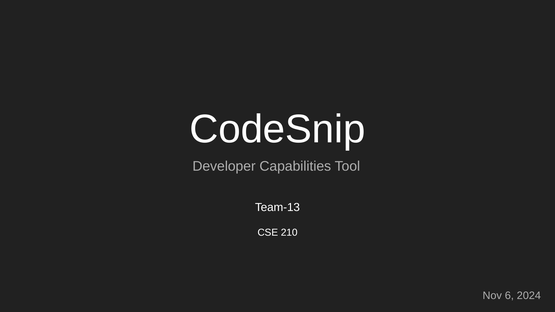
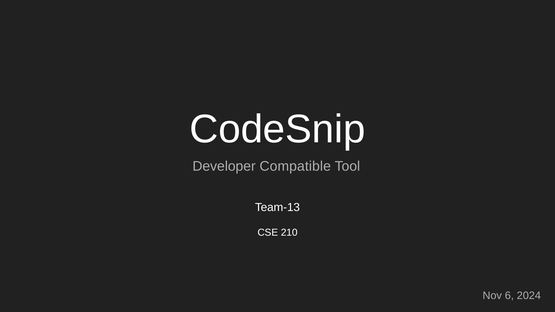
Capabilities: Capabilities -> Compatible
